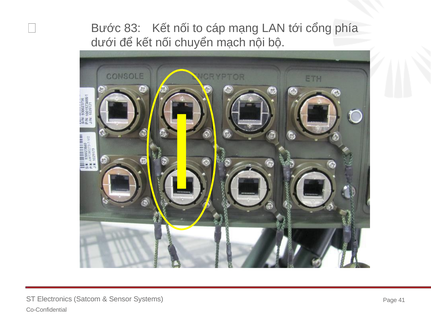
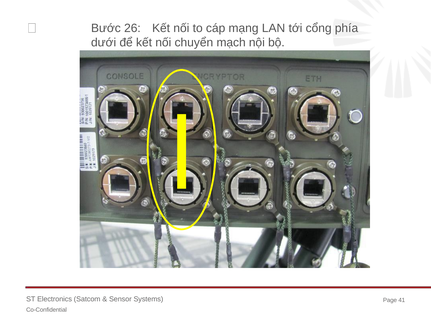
83: 83 -> 26
